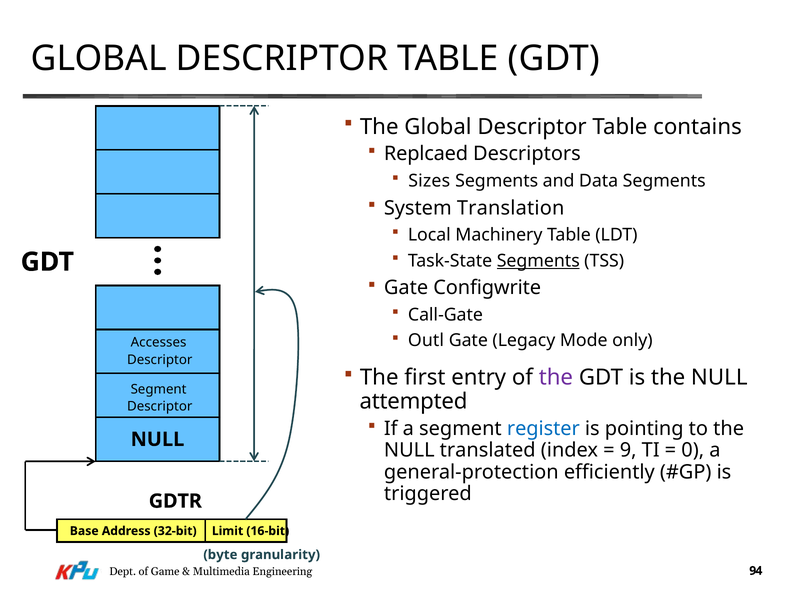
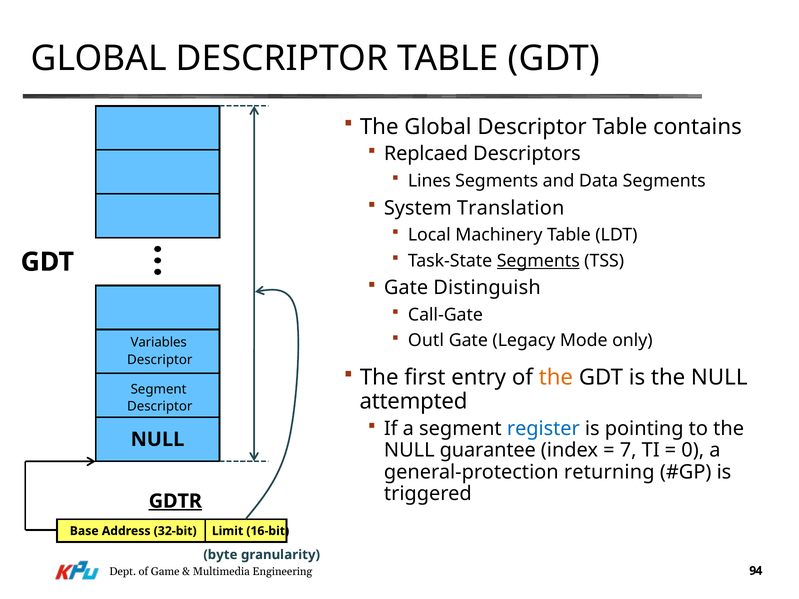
Sizes: Sizes -> Lines
Configwrite: Configwrite -> Distinguish
Accesses: Accesses -> Variables
the at (556, 378) colour: purple -> orange
translated: translated -> guarantee
9: 9 -> 7
efficiently: efficiently -> returning
GDTR underline: none -> present
